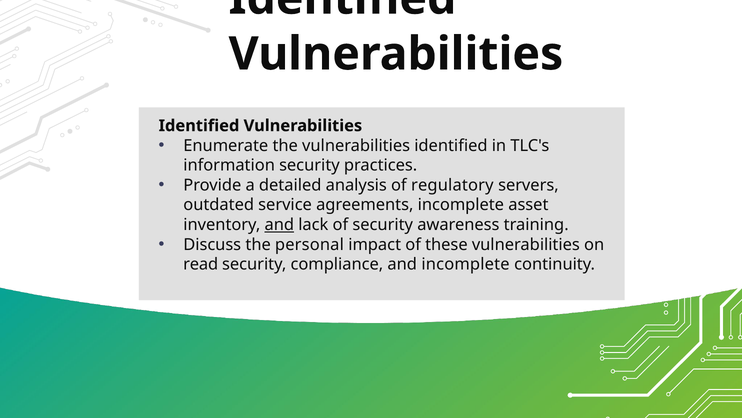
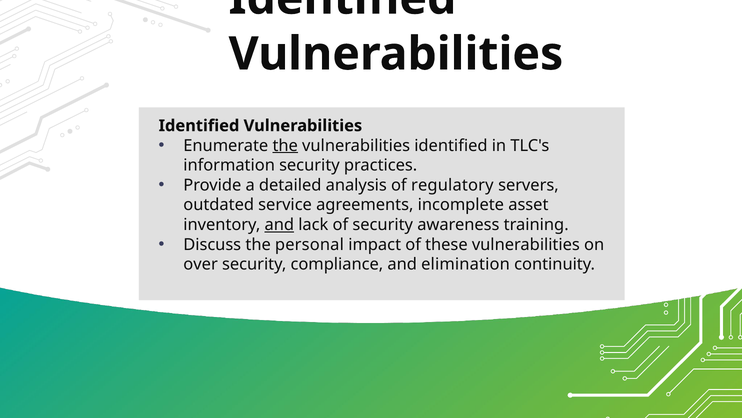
the at (285, 145) underline: none -> present
read: read -> over
and incomplete: incomplete -> elimination
